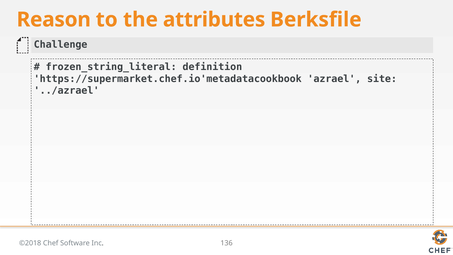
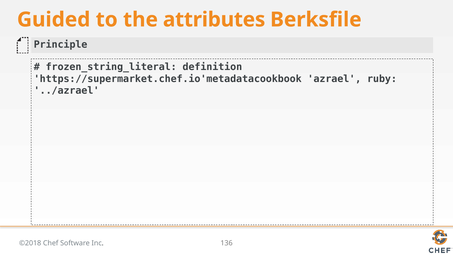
Reason: Reason -> Guided
Challenge: Challenge -> Principle
site: site -> ruby
